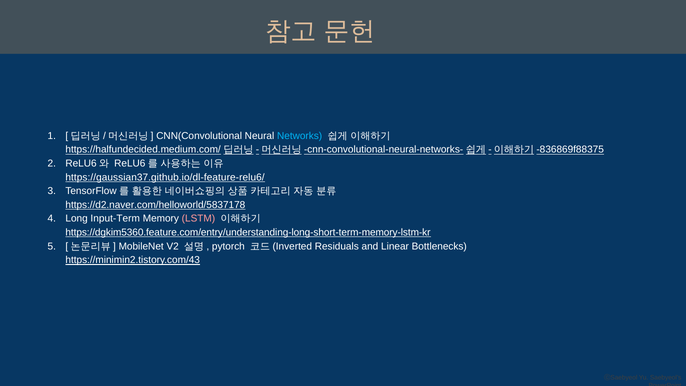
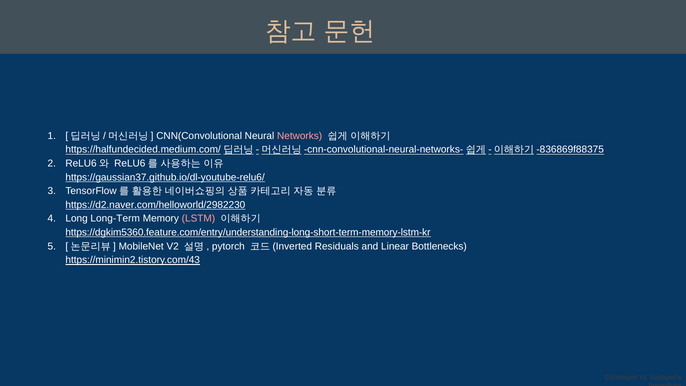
Networks colour: light blue -> pink
https://gaussian37.github.io/dl-feature-relu6/: https://gaussian37.github.io/dl-feature-relu6/ -> https://gaussian37.github.io/dl-youtube-relu6/
https://d2.naver.com/helloworld/5837178: https://d2.naver.com/helloworld/5837178 -> https://d2.naver.com/helloworld/2982230
Input-Term: Input-Term -> Long-Term
